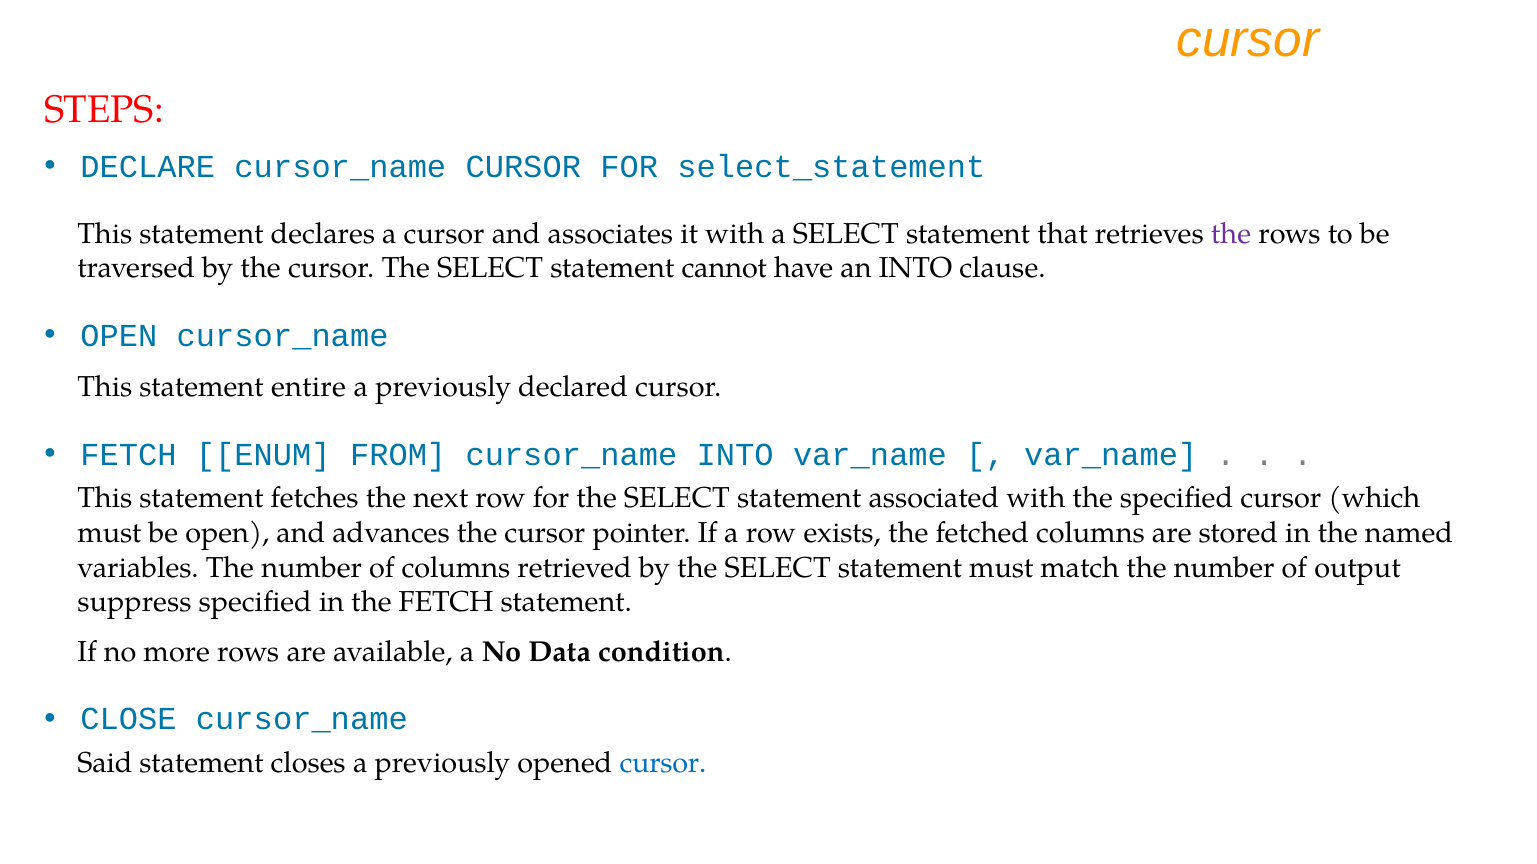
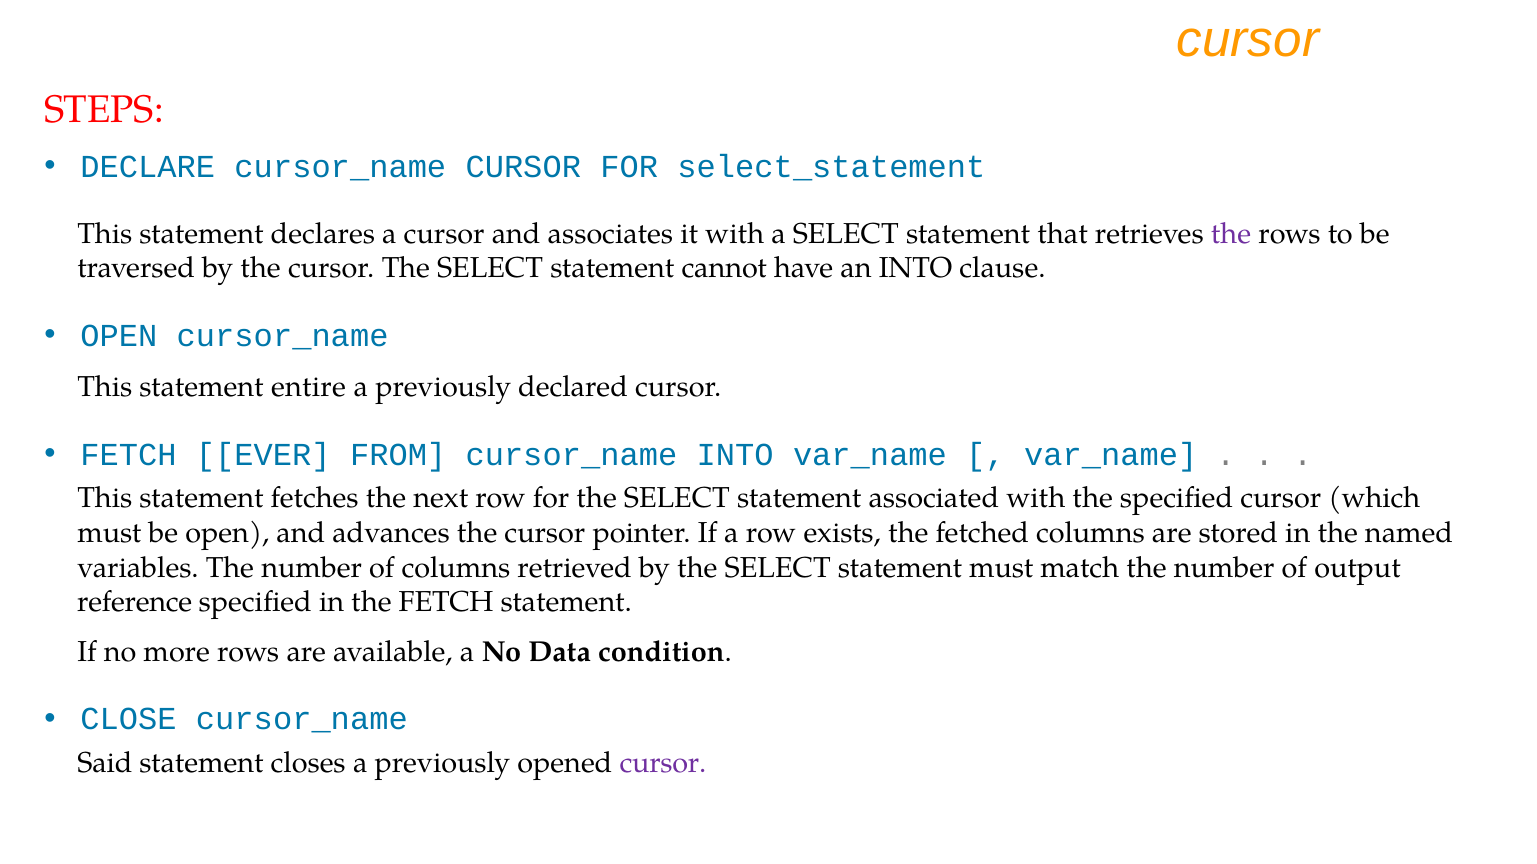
ENUM: ENUM -> EVER
suppress: suppress -> reference
cursor at (663, 764) colour: blue -> purple
